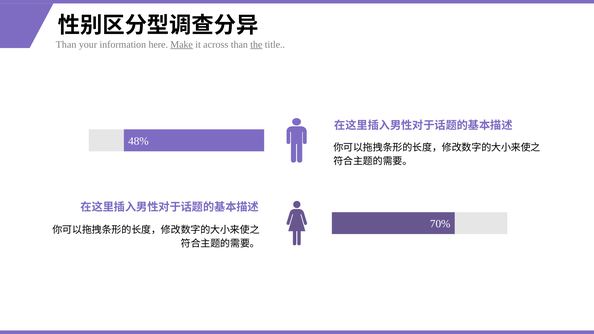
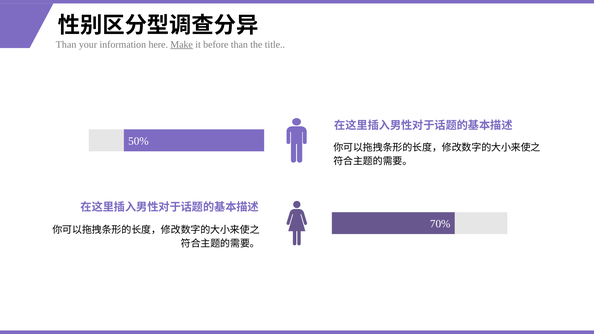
across: across -> before
the underline: present -> none
48%: 48% -> 50%
